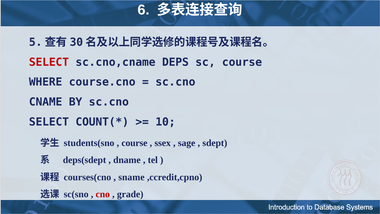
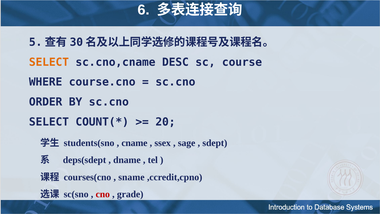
SELECT at (49, 62) colour: red -> orange
DEPS: DEPS -> DESC
CNAME: CNAME -> ORDER
10: 10 -> 20
course at (134, 143): course -> cname
